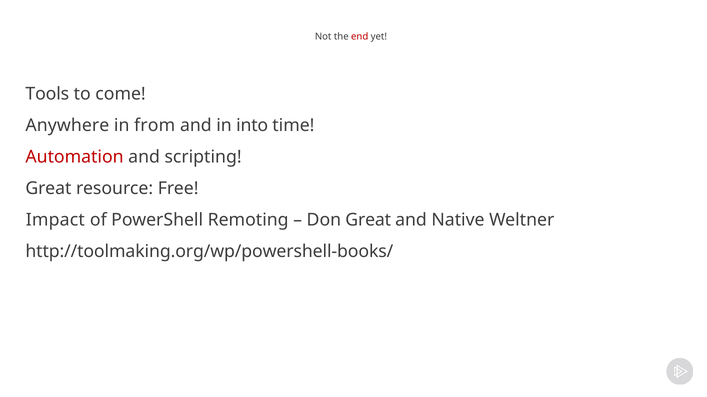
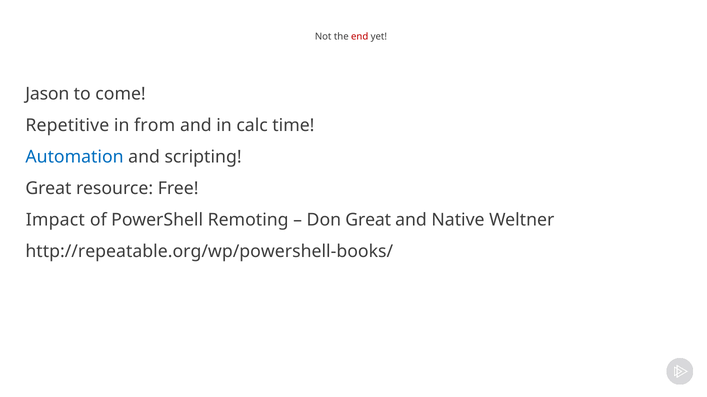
Tools: Tools -> Jason
Anywhere: Anywhere -> Repetitive
into: into -> calc
Automation colour: red -> blue
http://toolmaking.org/wp/powershell-books/: http://toolmaking.org/wp/powershell-books/ -> http://repeatable.org/wp/powershell-books/
